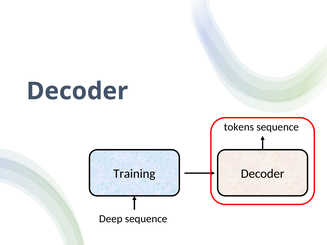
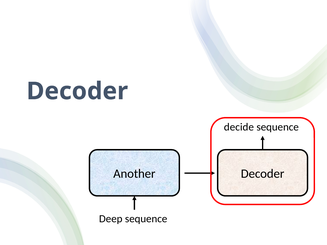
tokens: tokens -> decide
Training: Training -> Another
